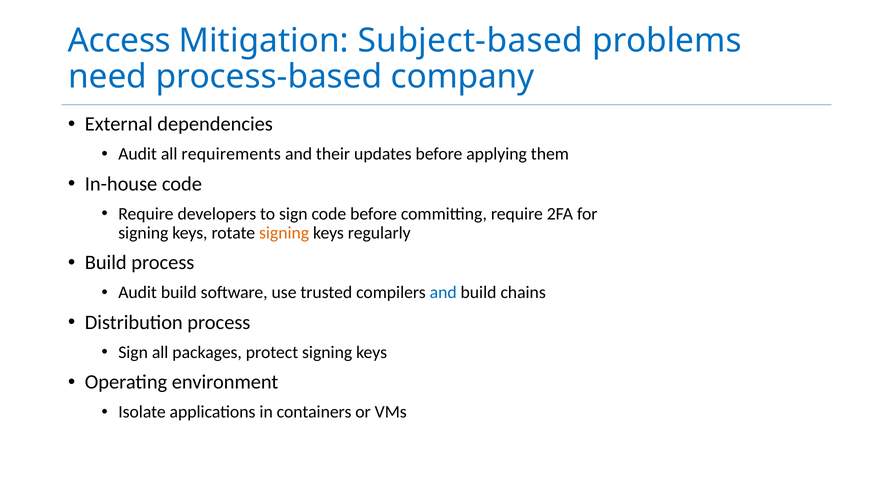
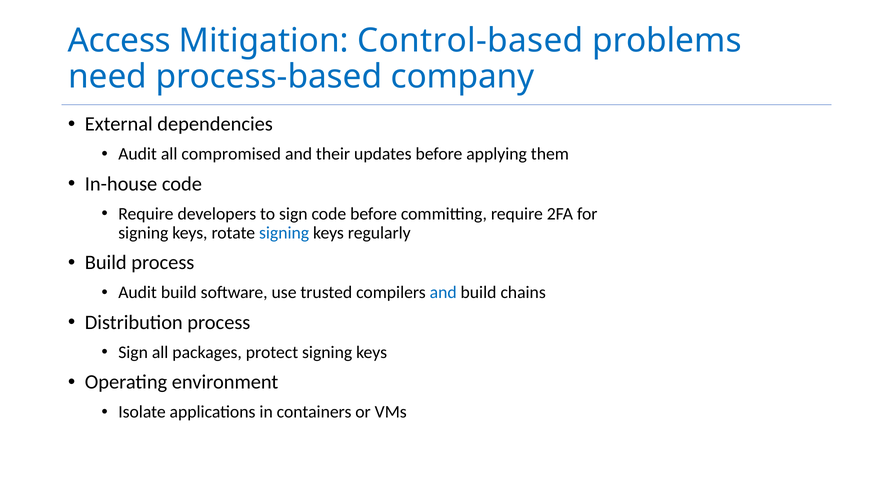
Subject-based: Subject-based -> Control-based
requirements: requirements -> compromised
signing at (284, 233) colour: orange -> blue
